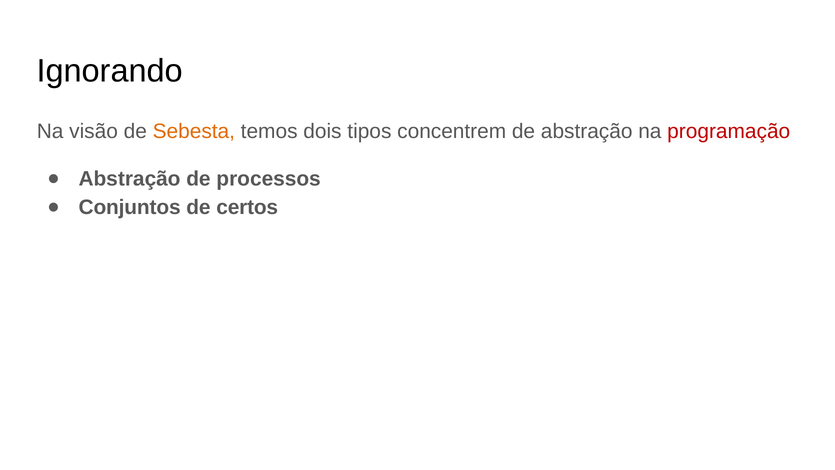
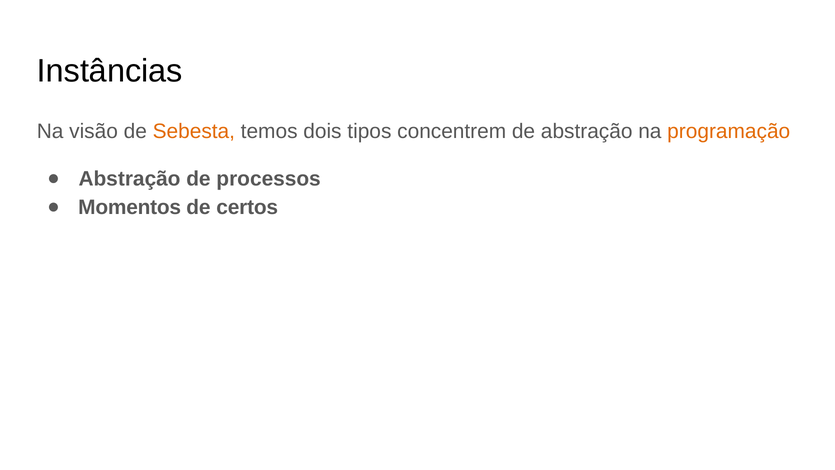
Ignorando: Ignorando -> Instâncias
programação colour: red -> orange
Conjuntos: Conjuntos -> Momentos
